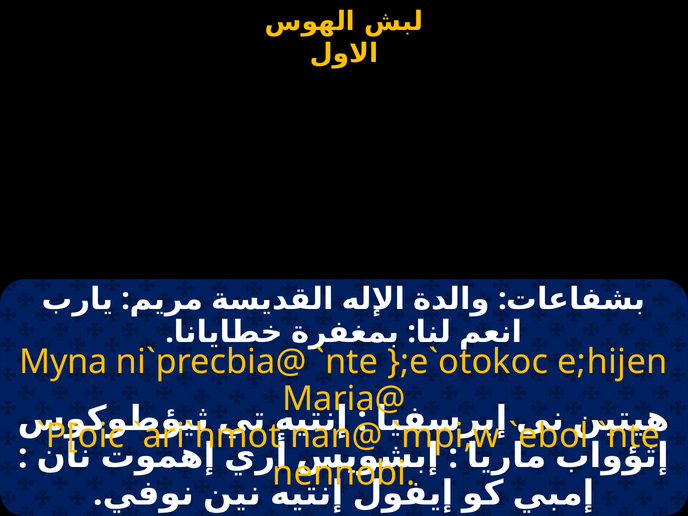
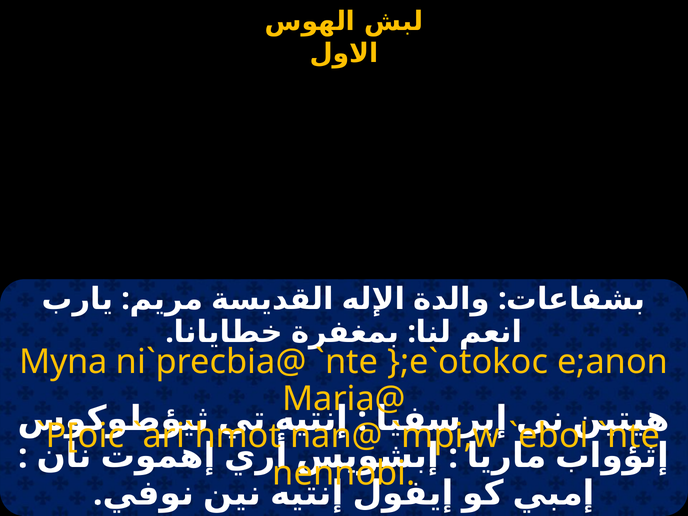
e;hijen: e;hijen -> e;anon
